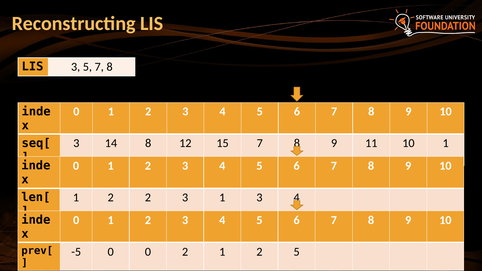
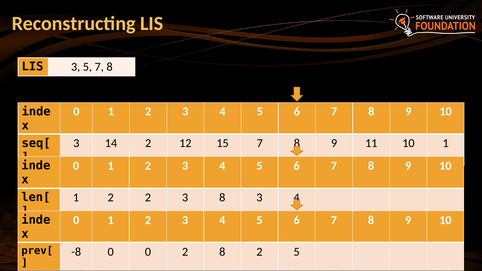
14 8: 8 -> 2
3 1: 1 -> 8
-5: -5 -> -8
2 1: 1 -> 8
